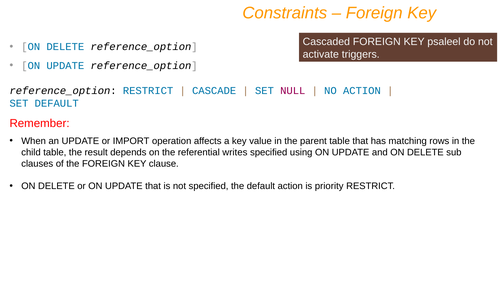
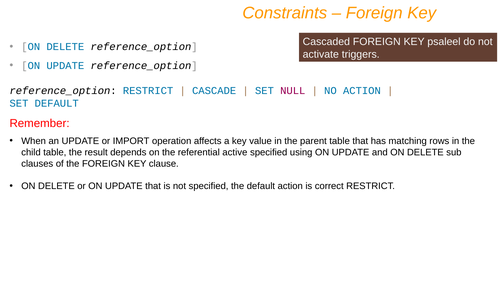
writes: writes -> active
priority: priority -> correct
